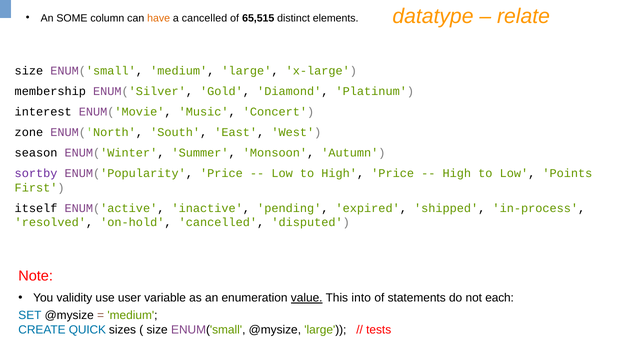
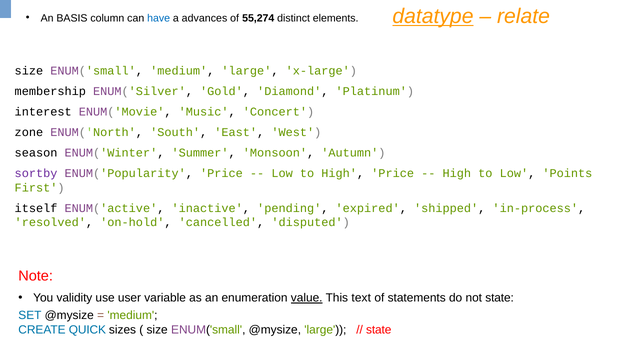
datatype underline: none -> present
SOME: SOME -> BASIS
have colour: orange -> blue
a cancelled: cancelled -> advances
65,515: 65,515 -> 55,274
into: into -> text
not each: each -> state
tests at (379, 330): tests -> state
